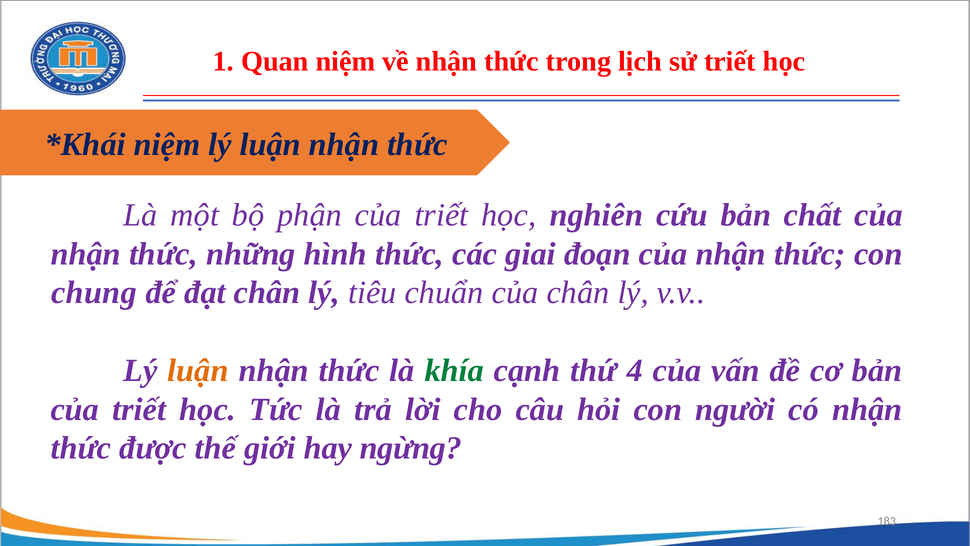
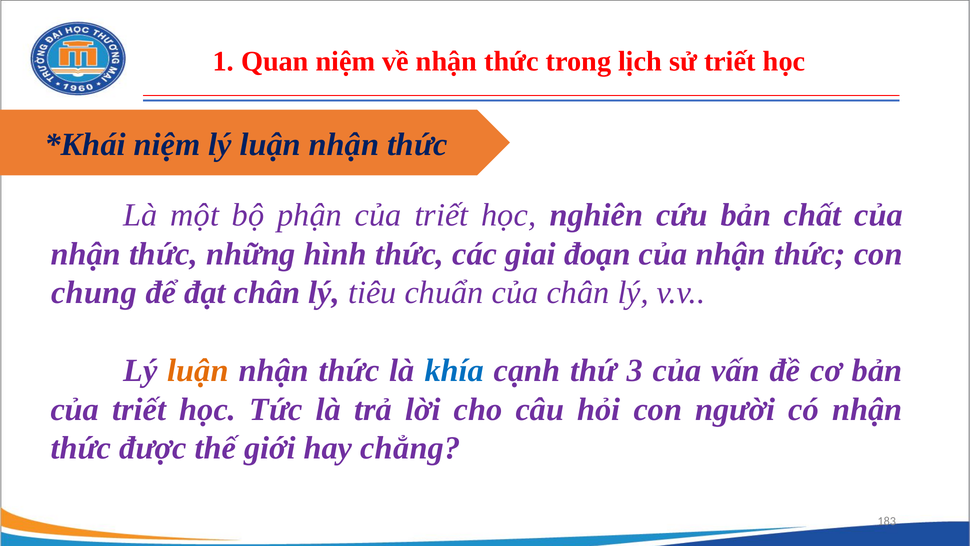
khía colour: green -> blue
4: 4 -> 3
ngừng: ngừng -> chẳng
